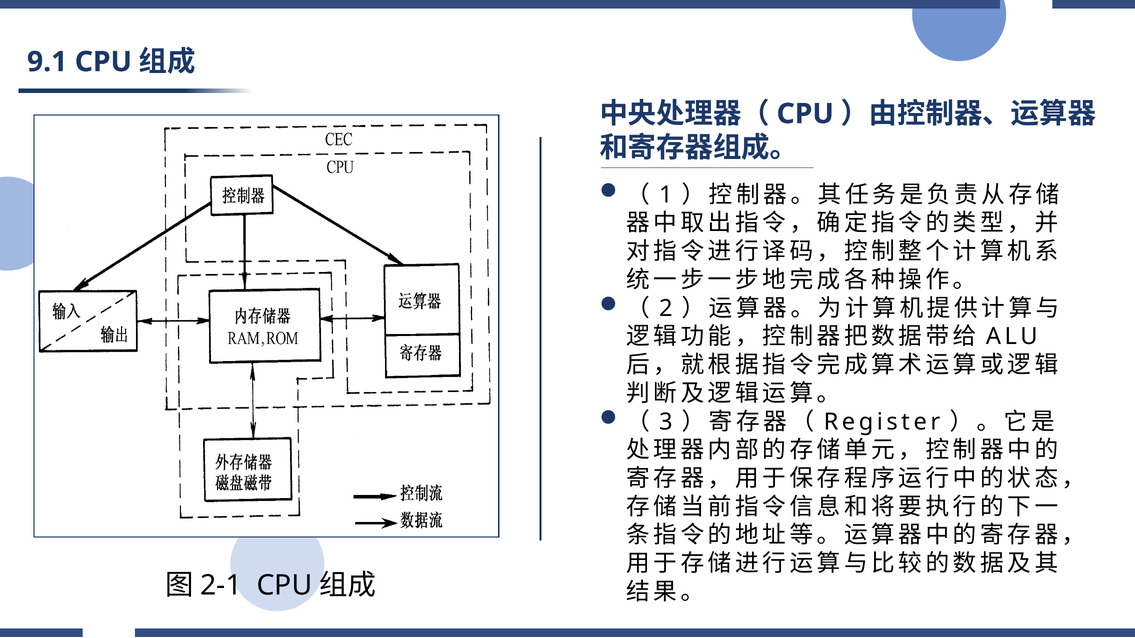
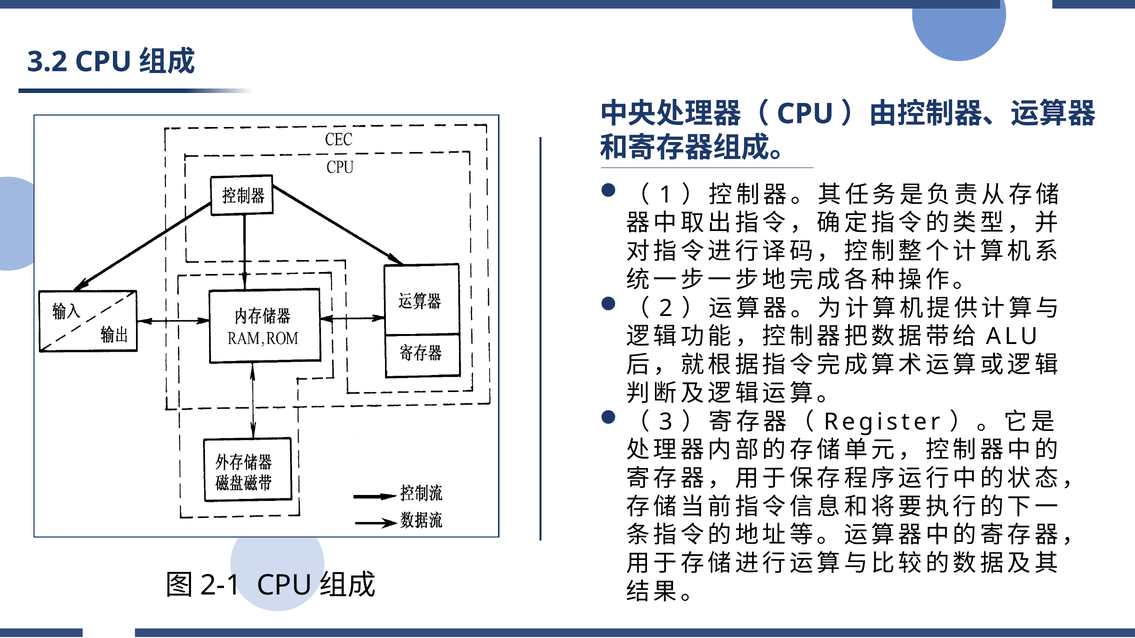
9.1: 9.1 -> 3.2
